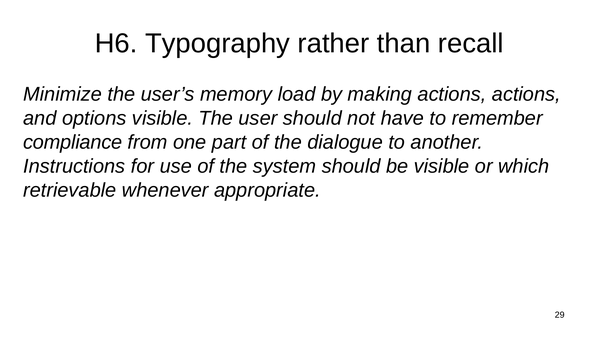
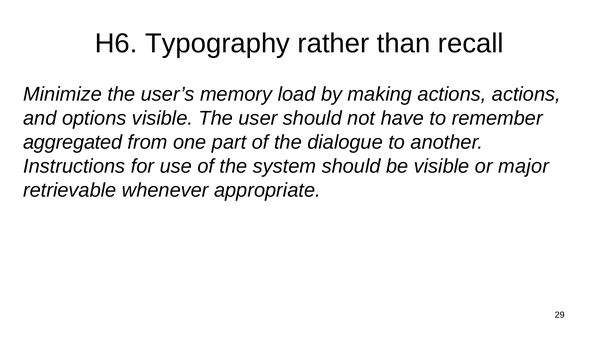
compliance: compliance -> aggregated
which: which -> major
